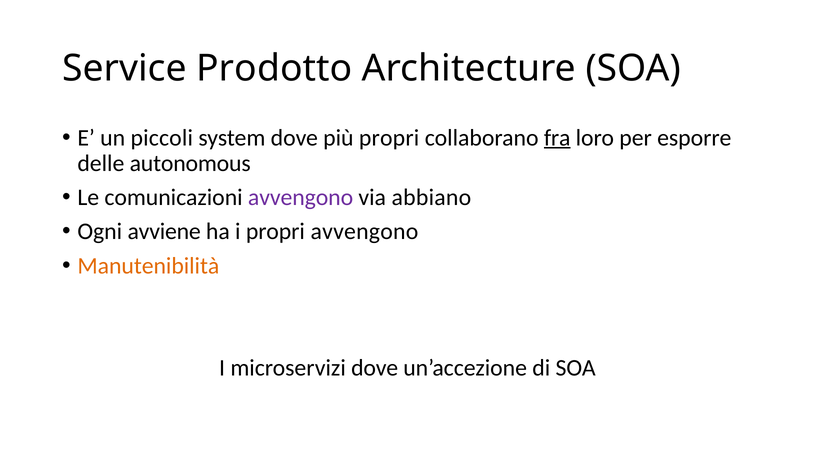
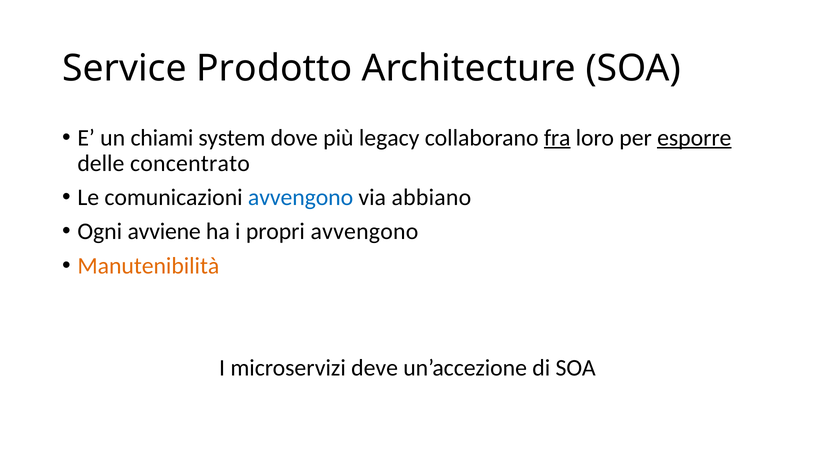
piccoli: piccoli -> chiami
più propri: propri -> legacy
esporre underline: none -> present
autonomous: autonomous -> concentrato
avvengono at (301, 198) colour: purple -> blue
microservizi dove: dove -> deve
